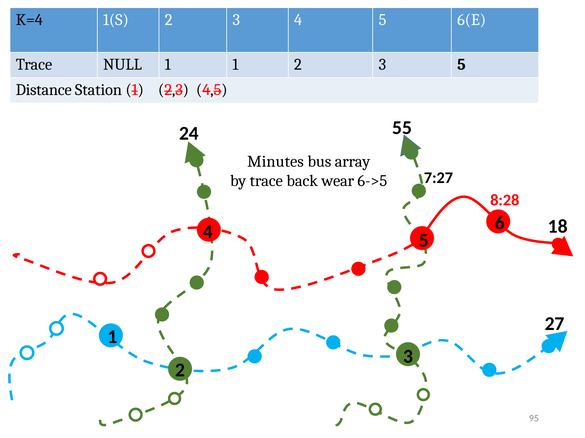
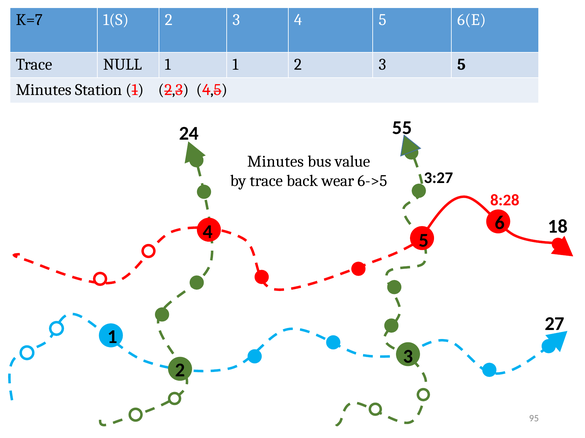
K=4: K=4 -> K=7
Distance at (44, 90): Distance -> Minutes
array: array -> value
7:27: 7:27 -> 3:27
